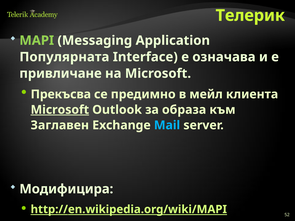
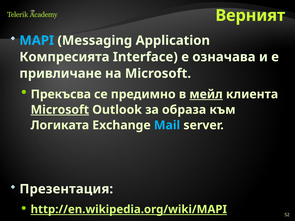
Телерик: Телерик -> Верният
MAPI colour: light green -> light blue
Популярната: Популярната -> Компресията
мейл underline: none -> present
Заглавен: Заглавен -> Логиката
Модифицира: Модифицира -> Презентация
